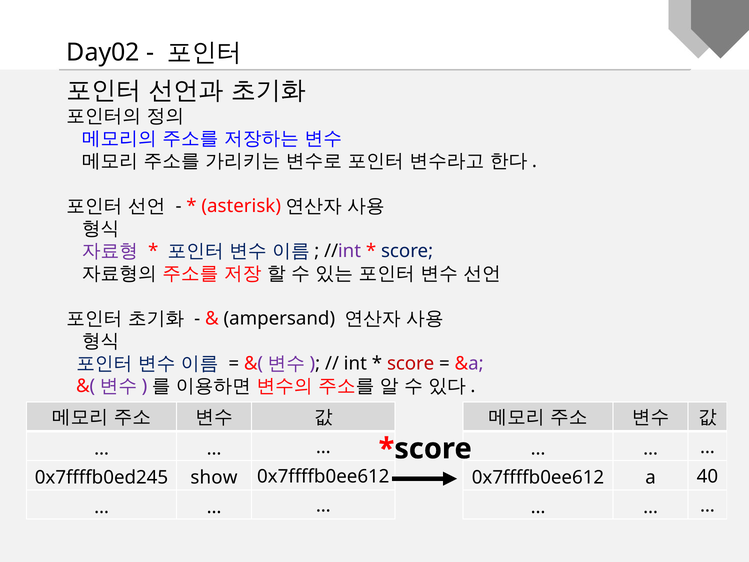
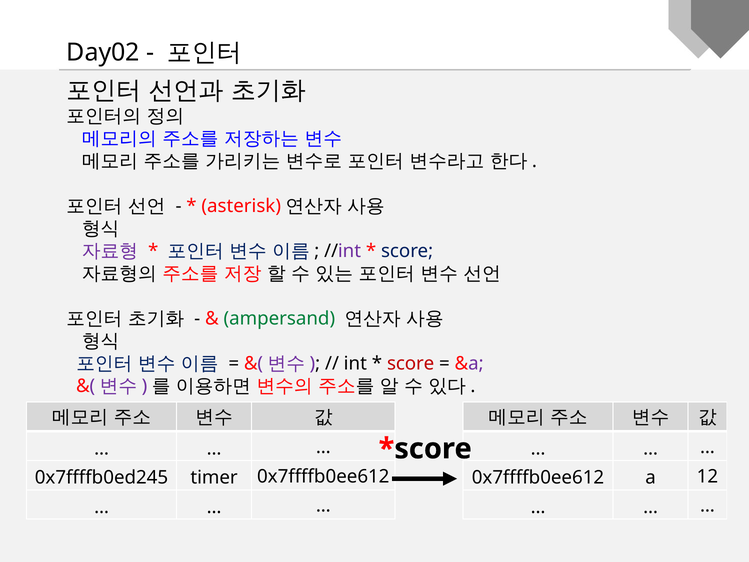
ampersand colour: black -> green
show: show -> timer
40: 40 -> 12
